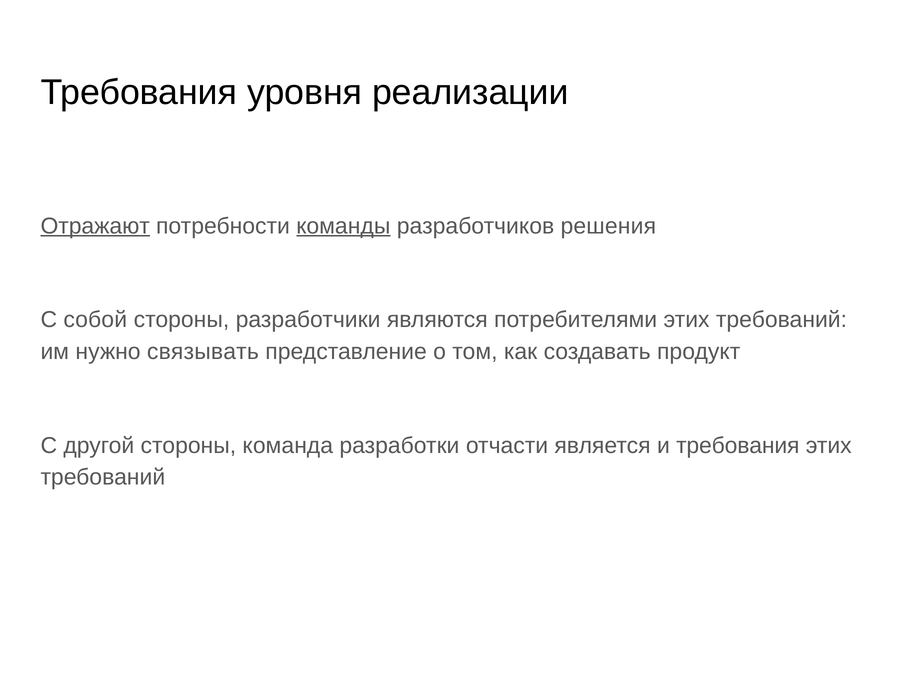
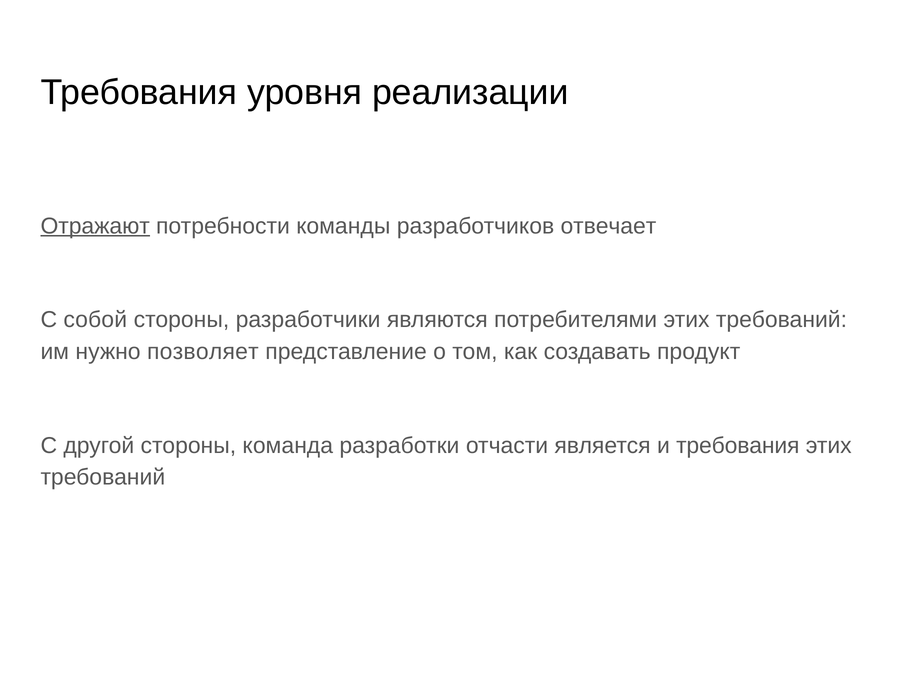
команды underline: present -> none
решения: решения -> отвечает
связывать: связывать -> позволяет
